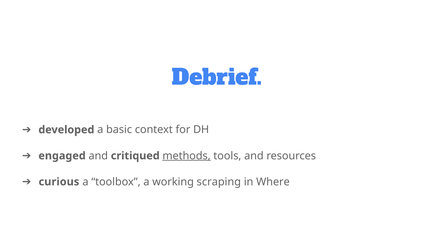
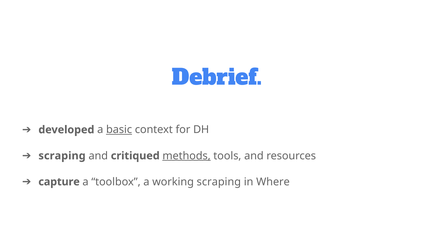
basic underline: none -> present
engaged at (62, 156): engaged -> scraping
curious: curious -> capture
